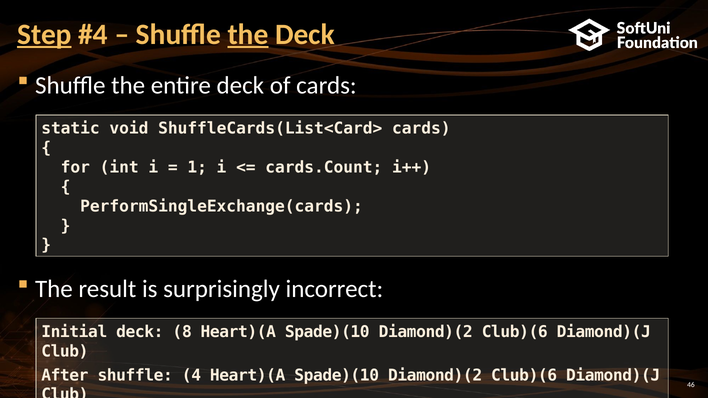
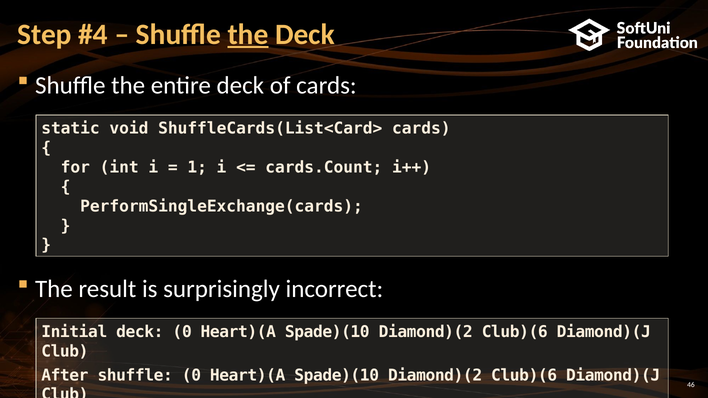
Step underline: present -> none
deck 8: 8 -> 0
shuffle 4: 4 -> 0
